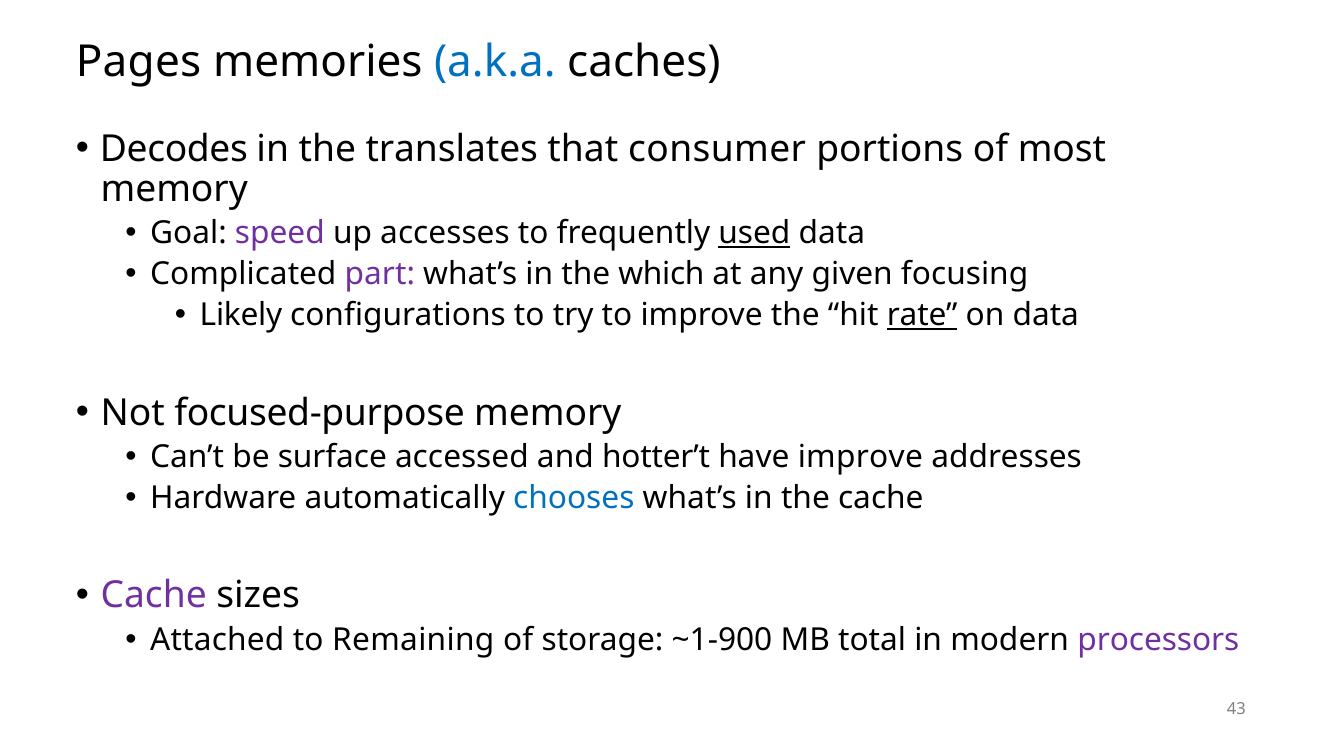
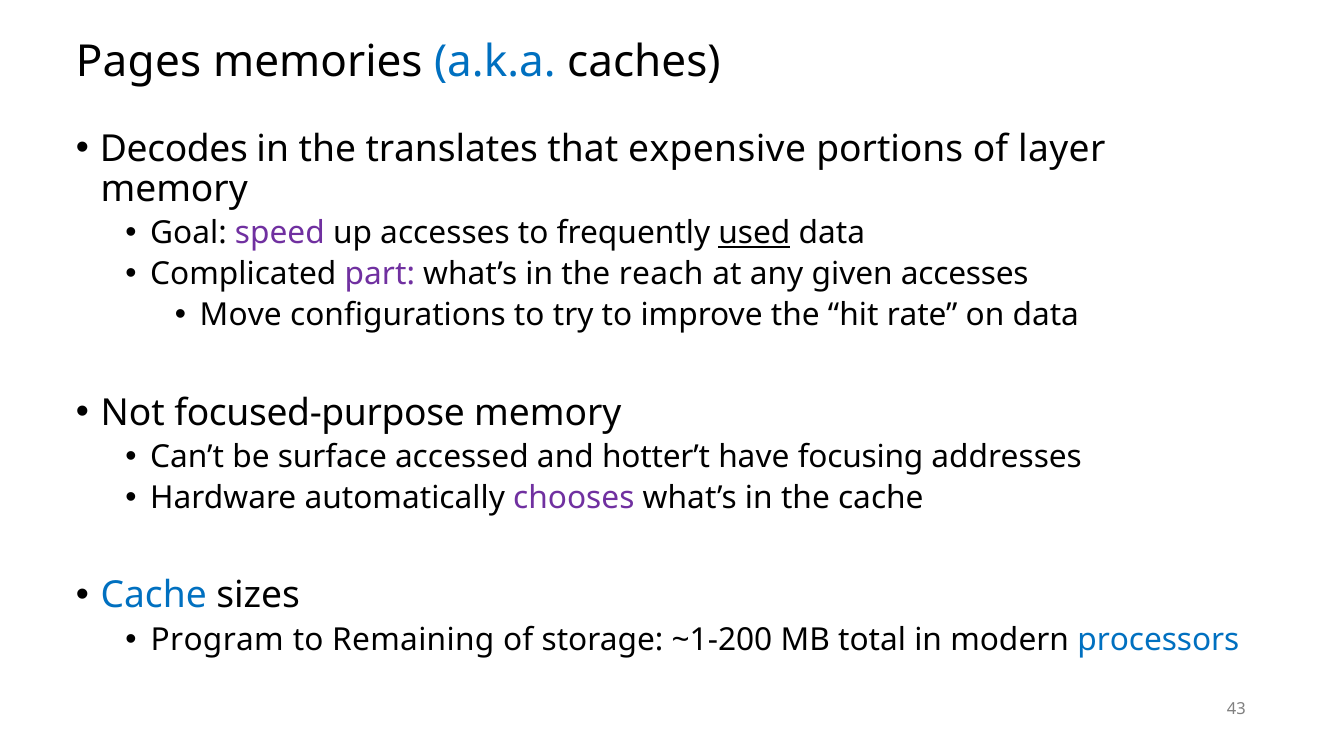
consumer: consumer -> expensive
most: most -> layer
which: which -> reach
given focusing: focusing -> accesses
Likely: Likely -> Move
rate underline: present -> none
have improve: improve -> focusing
chooses colour: blue -> purple
Cache at (154, 595) colour: purple -> blue
Attached: Attached -> Program
~1-900: ~1-900 -> ~1-200
processors colour: purple -> blue
